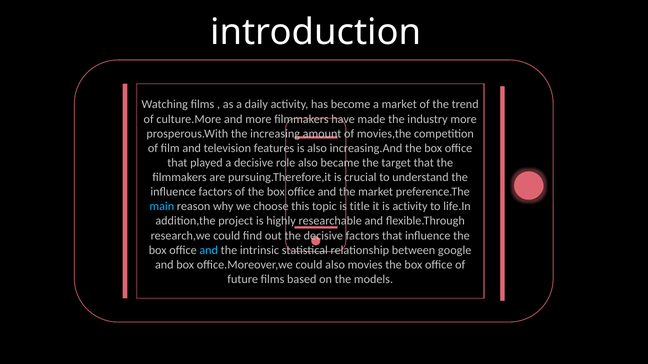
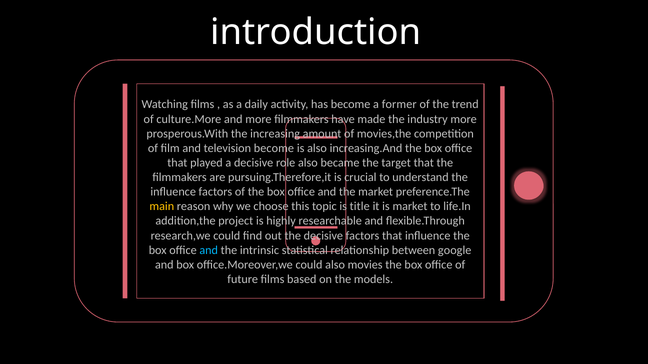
a market: market -> former
television features: features -> become
main colour: light blue -> yellow
is activity: activity -> market
